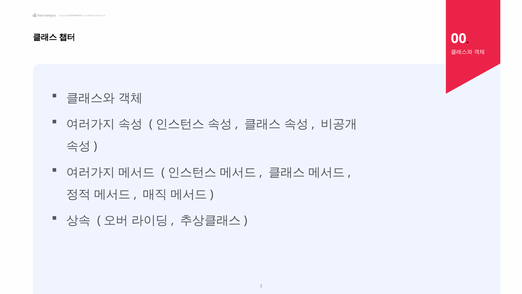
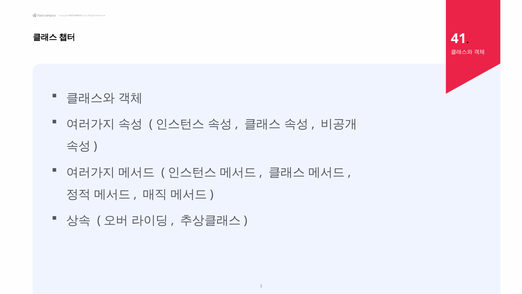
00: 00 -> 41
